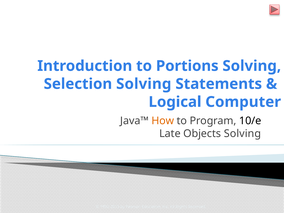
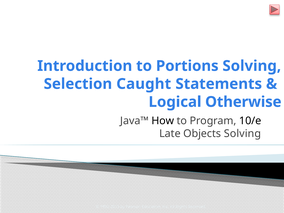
Selection Solving: Solving -> Caught
Computer: Computer -> Otherwise
How colour: orange -> black
